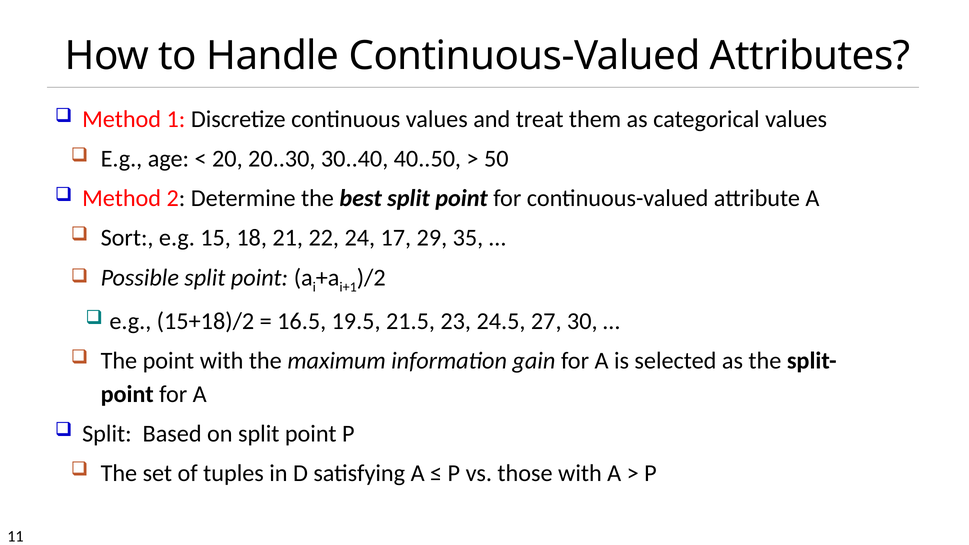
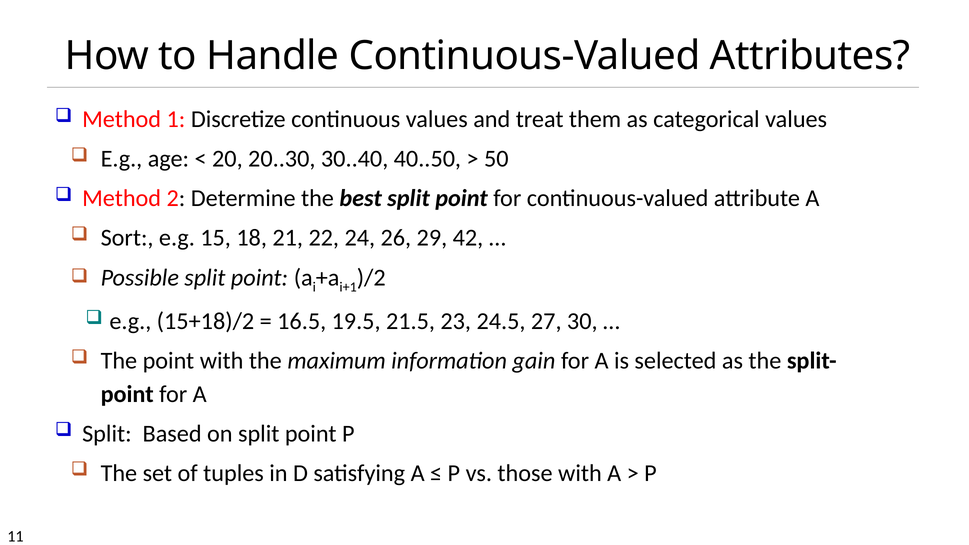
17: 17 -> 26
35: 35 -> 42
